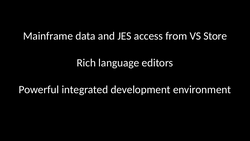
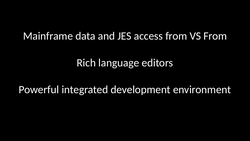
VS Store: Store -> From
